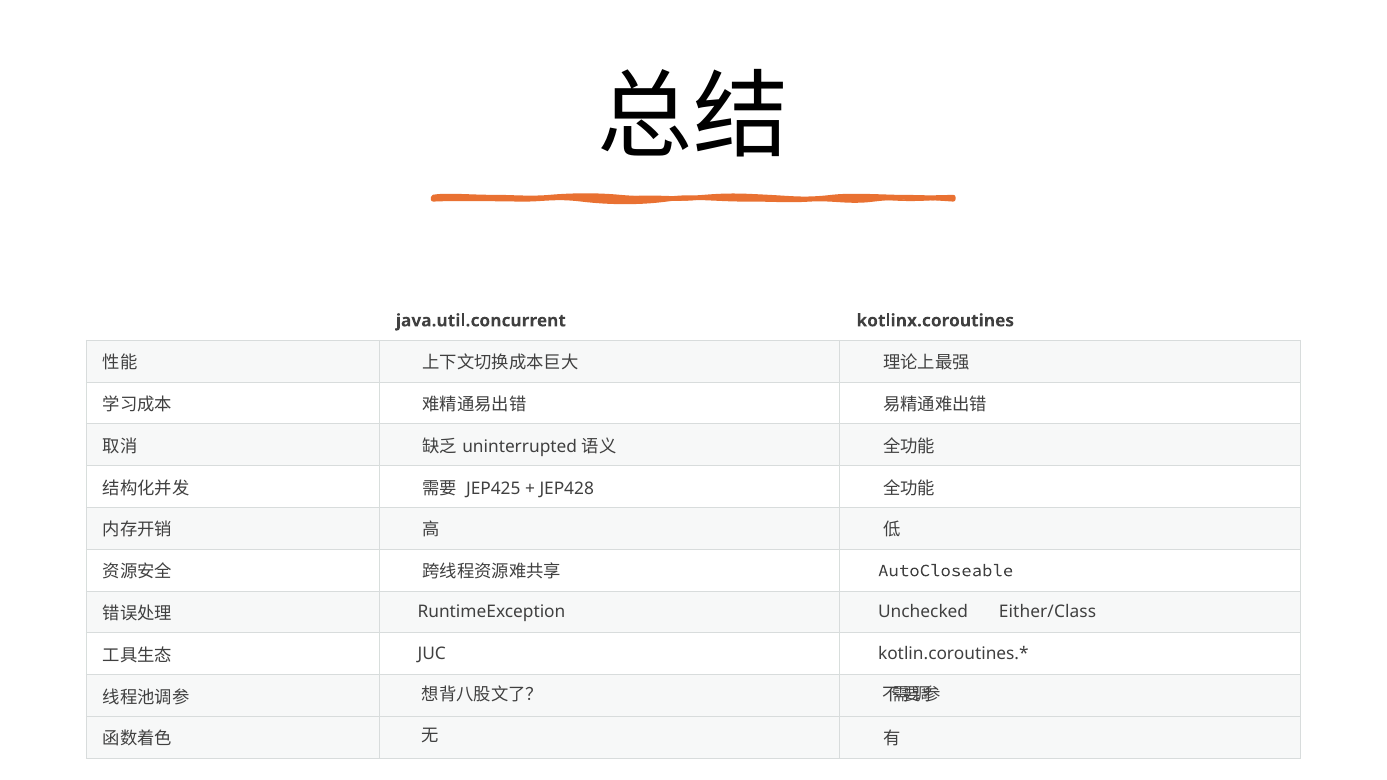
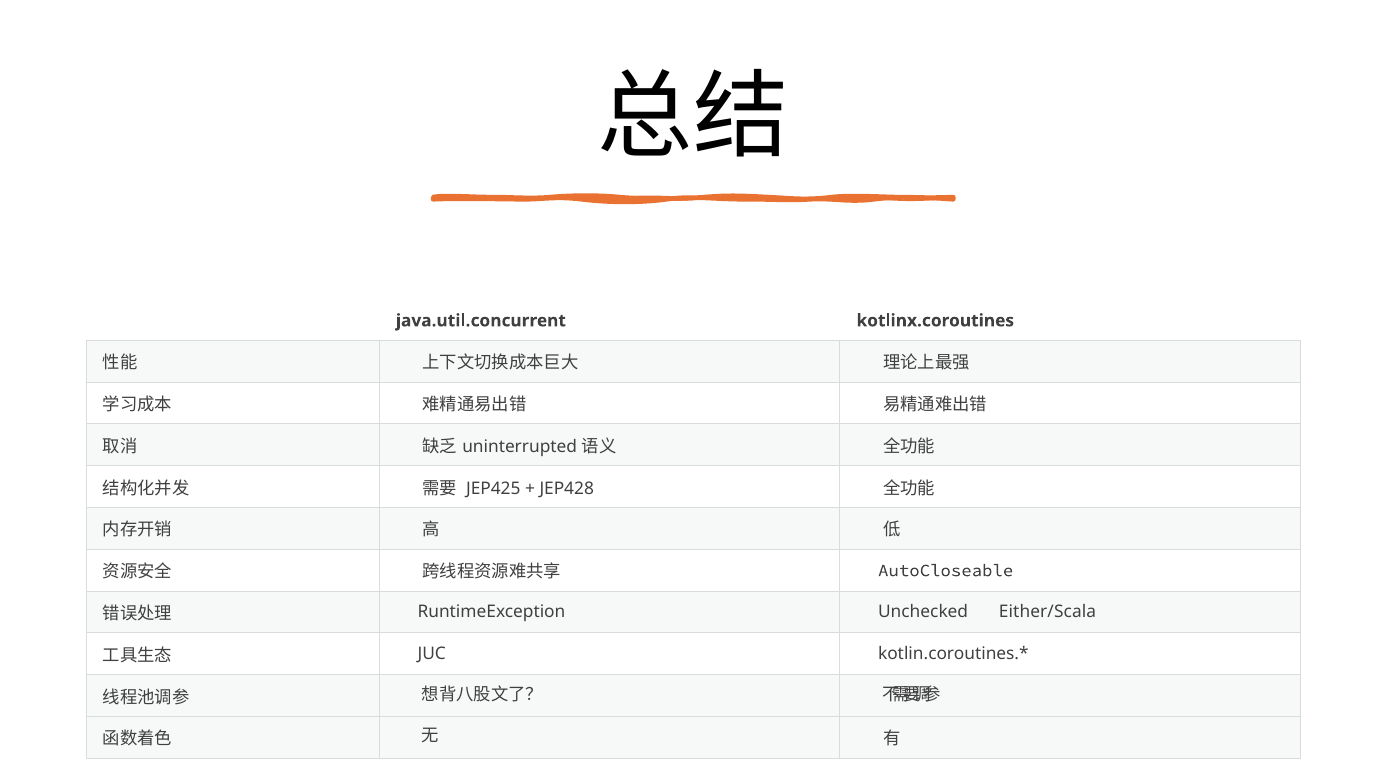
Either/Class: Either/Class -> Either/Scala
